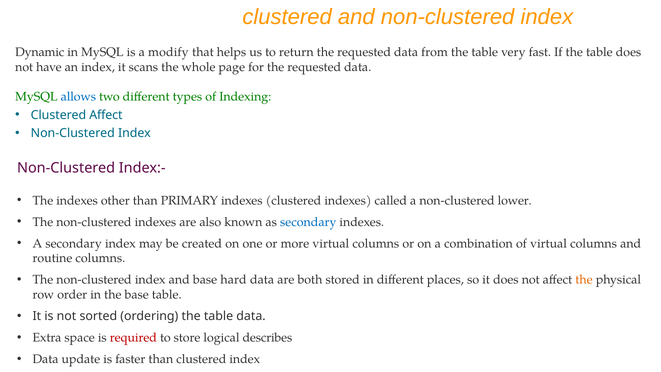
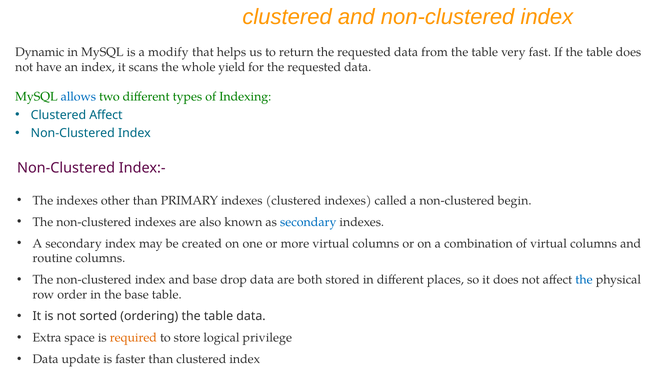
page: page -> yield
lower: lower -> begin
hard: hard -> drop
the at (584, 280) colour: orange -> blue
required colour: red -> orange
describes: describes -> privilege
